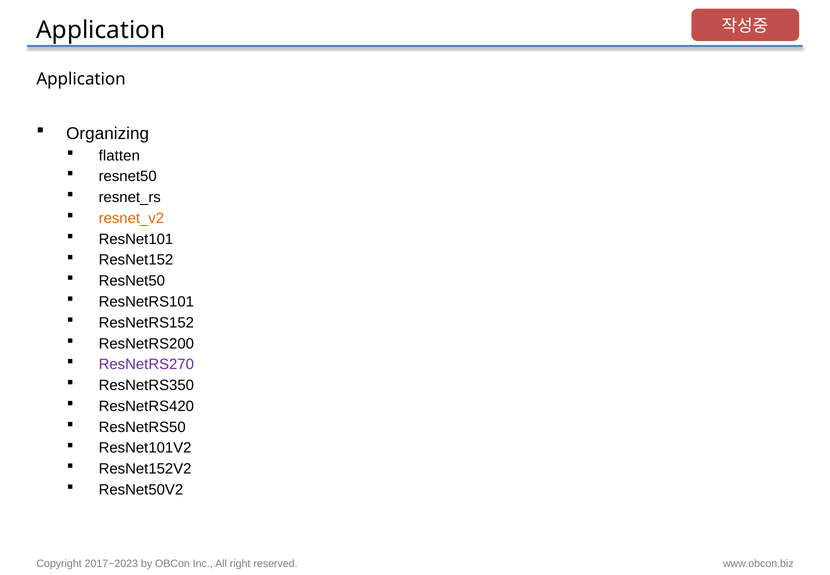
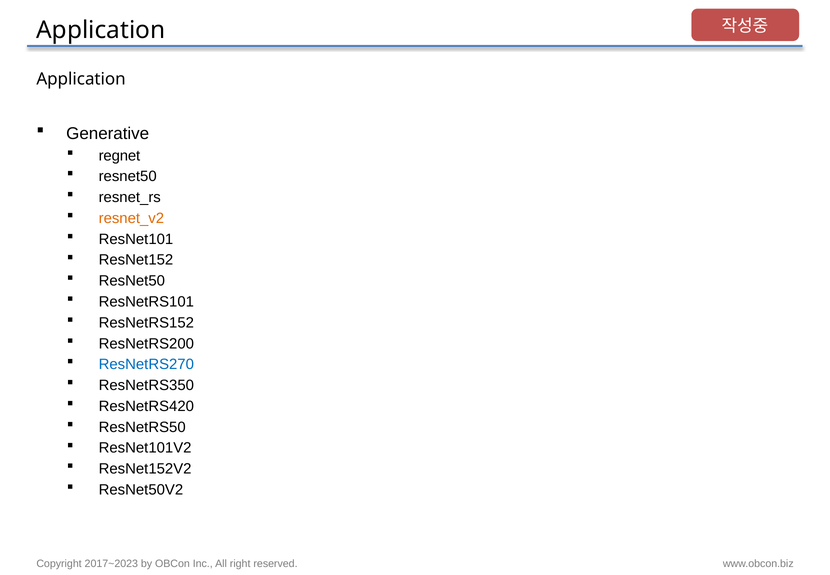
Organizing: Organizing -> Generative
flatten: flatten -> regnet
ResNetRS270 colour: purple -> blue
